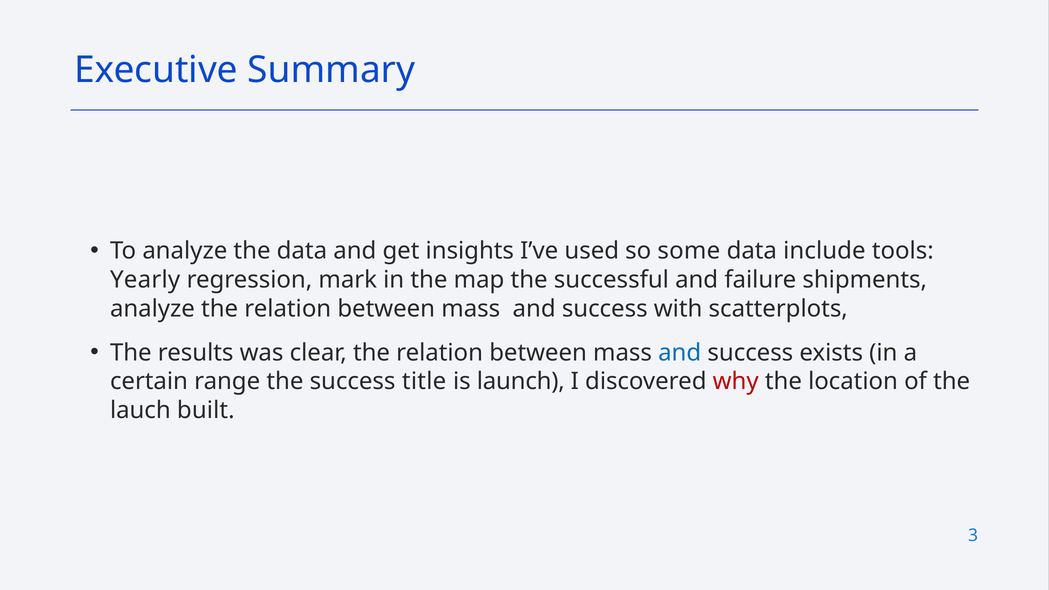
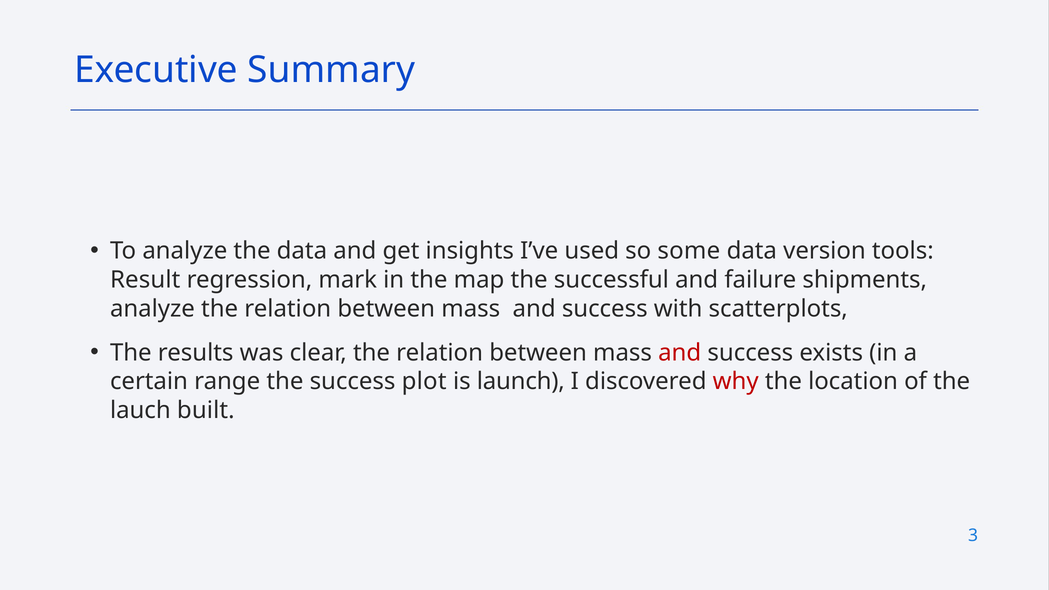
include: include -> version
Yearly: Yearly -> Result
and at (680, 353) colour: blue -> red
title: title -> plot
